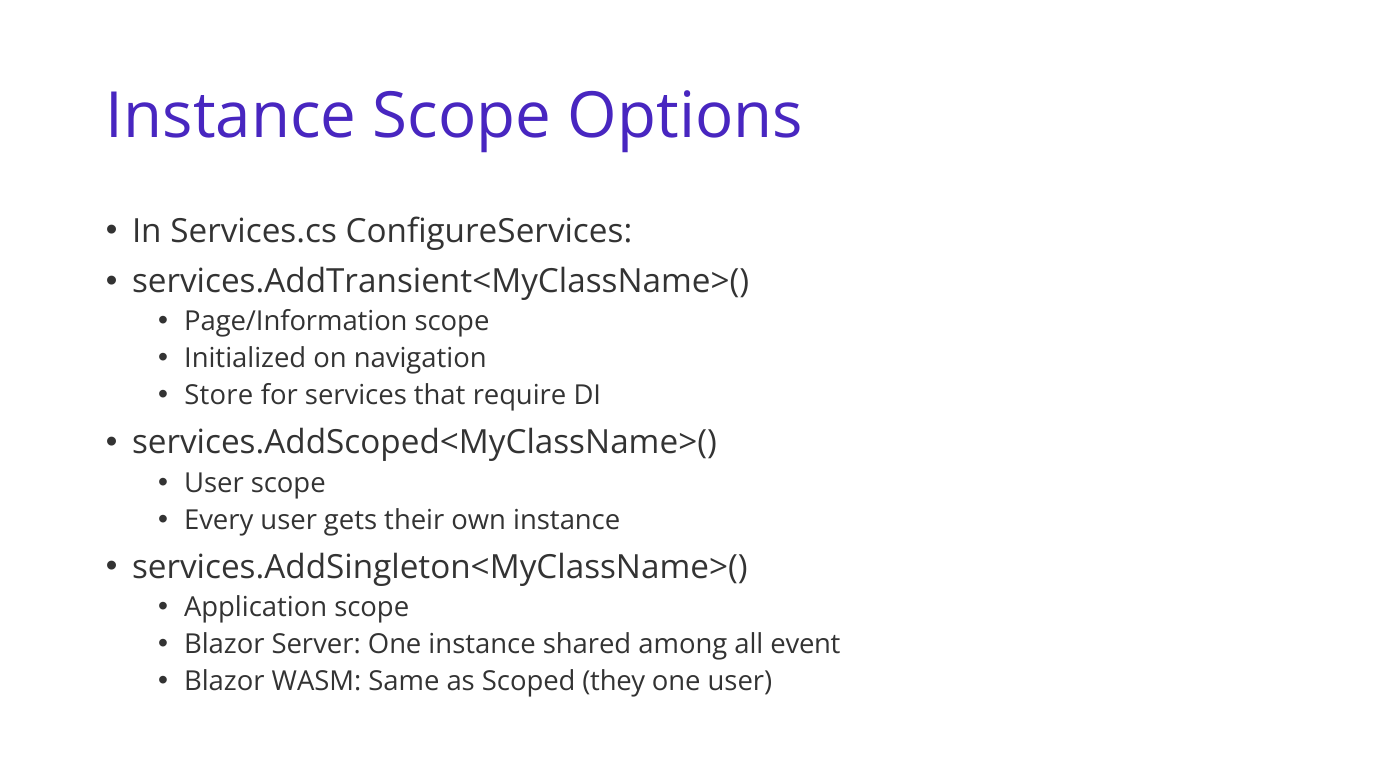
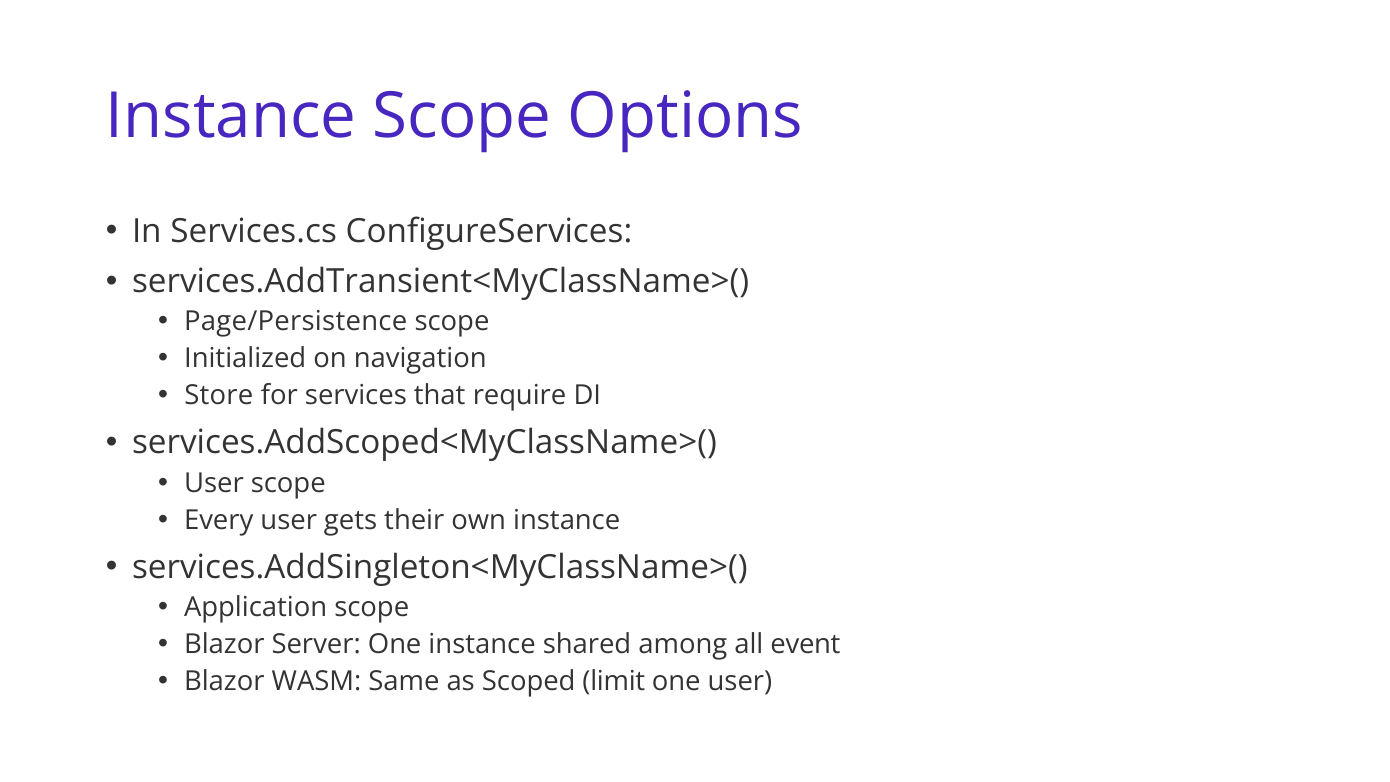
Page/Information: Page/Information -> Page/Persistence
they: they -> limit
